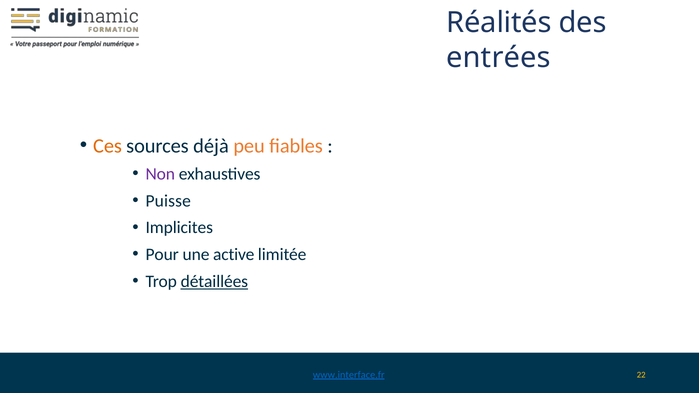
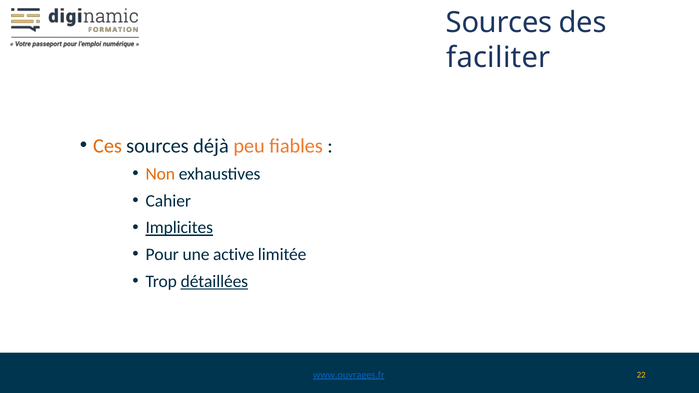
Réalités at (499, 23): Réalités -> Sources
entrées: entrées -> faciliter
Non colour: purple -> orange
Puisse: Puisse -> Cahier
Implicites underline: none -> present
www.interface.fr: www.interface.fr -> www.ouvrages.fr
